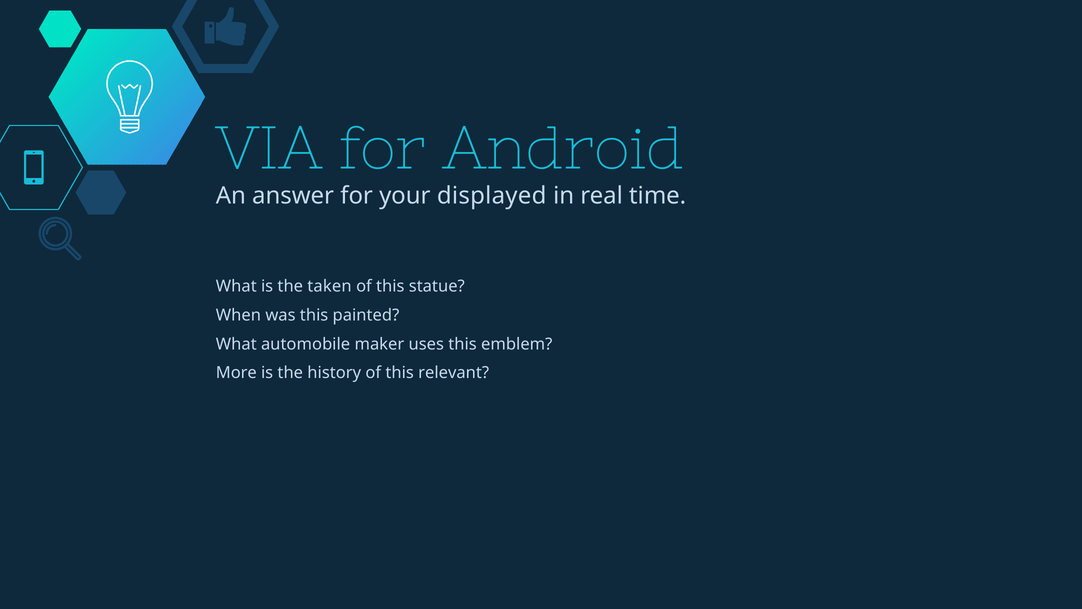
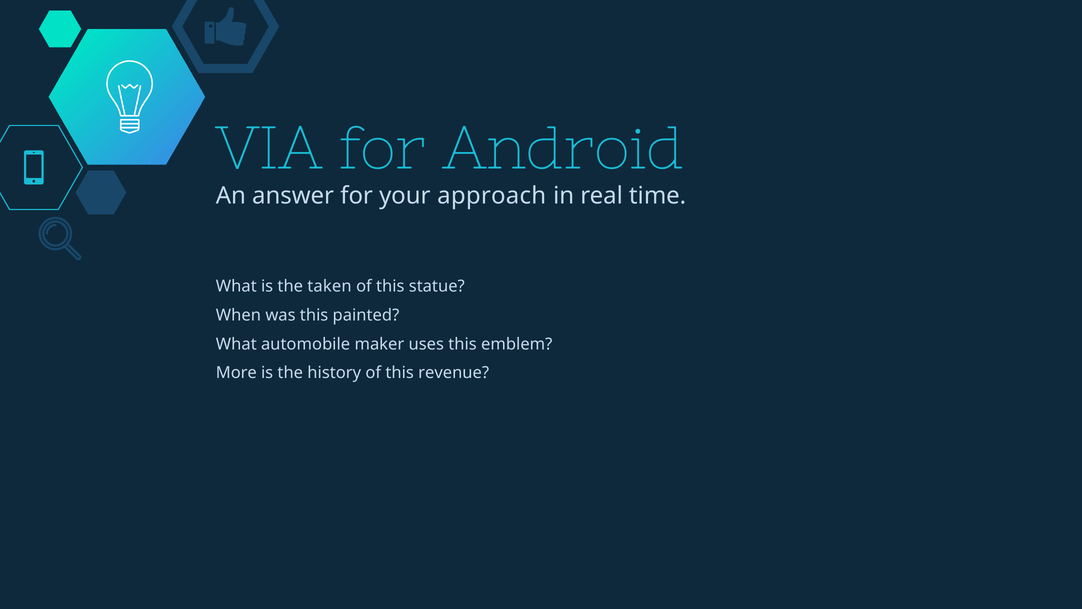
displayed: displayed -> approach
relevant: relevant -> revenue
